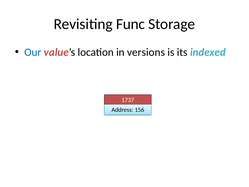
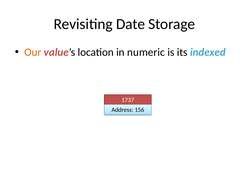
Func: Func -> Date
Our colour: blue -> orange
versions: versions -> numeric
